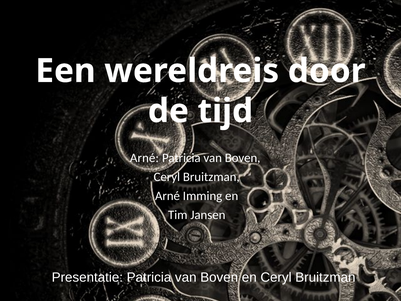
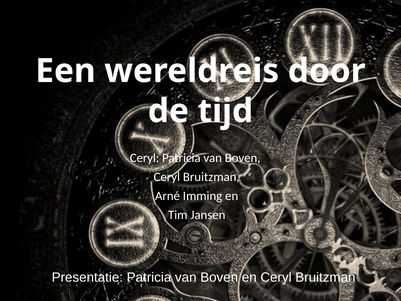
Arné at (144, 158): Arné -> Ceryl
